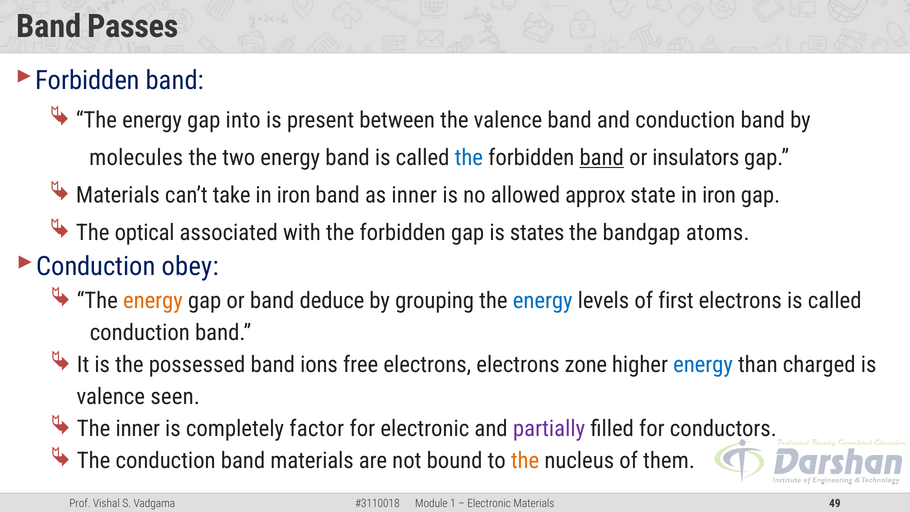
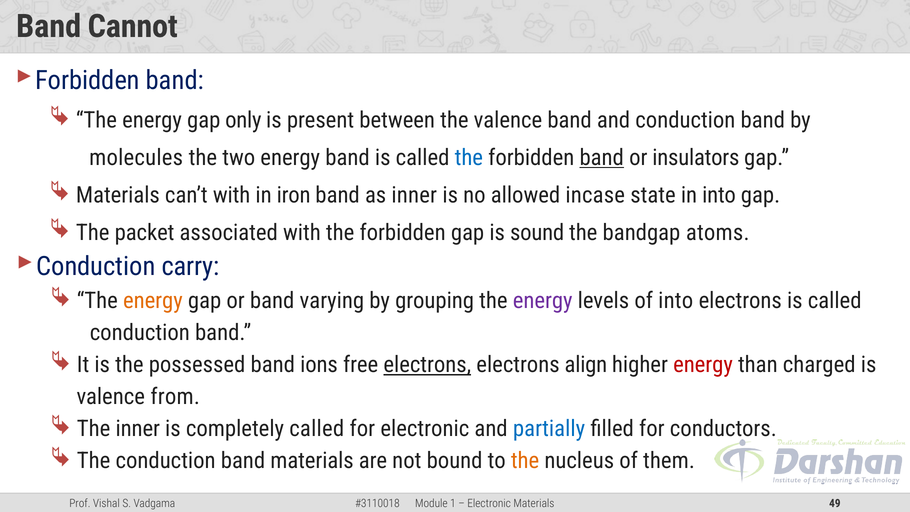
Passes: Passes -> Cannot
into: into -> only
can’t take: take -> with
approx: approx -> incase
state in iron: iron -> into
optical: optical -> packet
states: states -> sound
obey: obey -> carry
deduce: deduce -> varying
energy at (543, 301) colour: blue -> purple
of first: first -> into
electrons at (427, 365) underline: none -> present
zone: zone -> align
energy at (703, 365) colour: blue -> red
seen: seen -> from
completely factor: factor -> called
partially colour: purple -> blue
